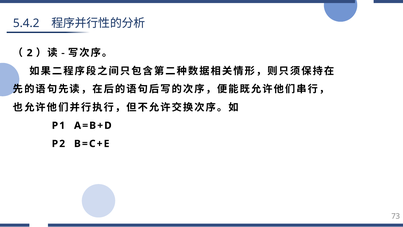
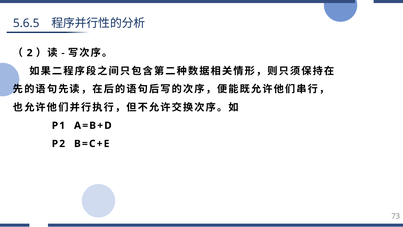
5.4.2: 5.4.2 -> 5.6.5
